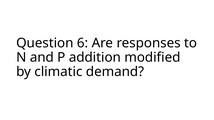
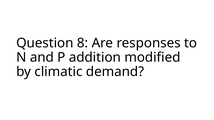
6: 6 -> 8
